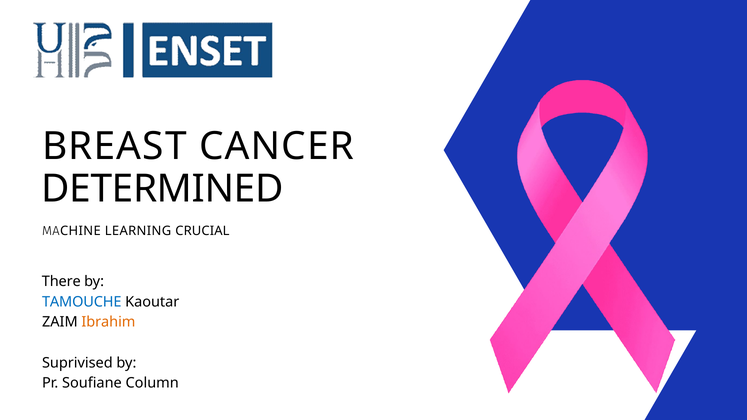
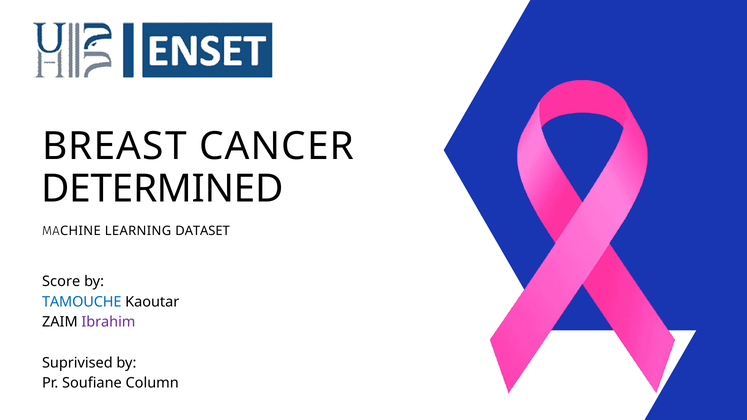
CRUCIAL: CRUCIAL -> DATASET
There: There -> Score
Ibrahim colour: orange -> purple
